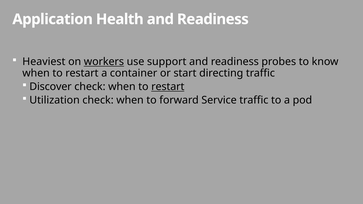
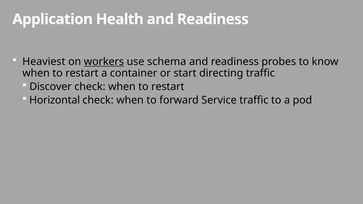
support: support -> schema
restart at (168, 87) underline: present -> none
Utilization: Utilization -> Horizontal
